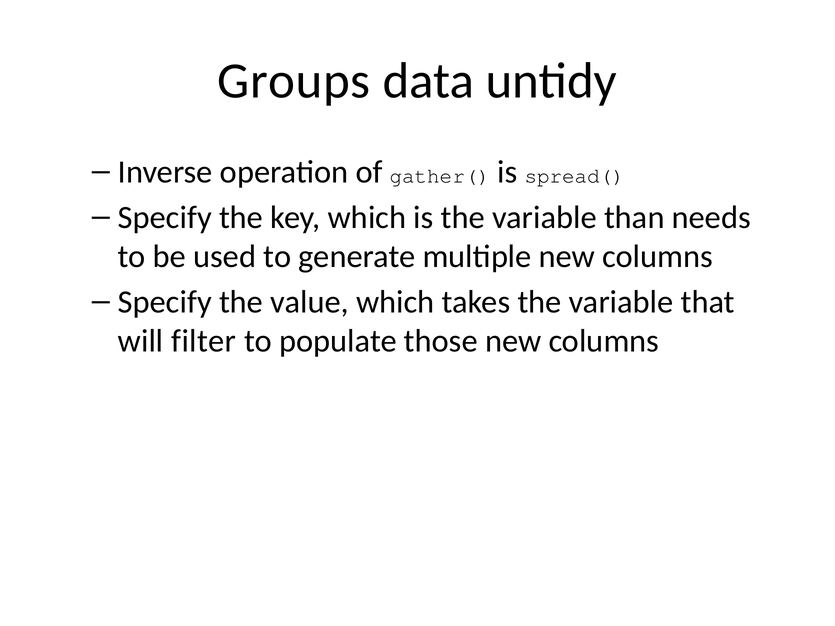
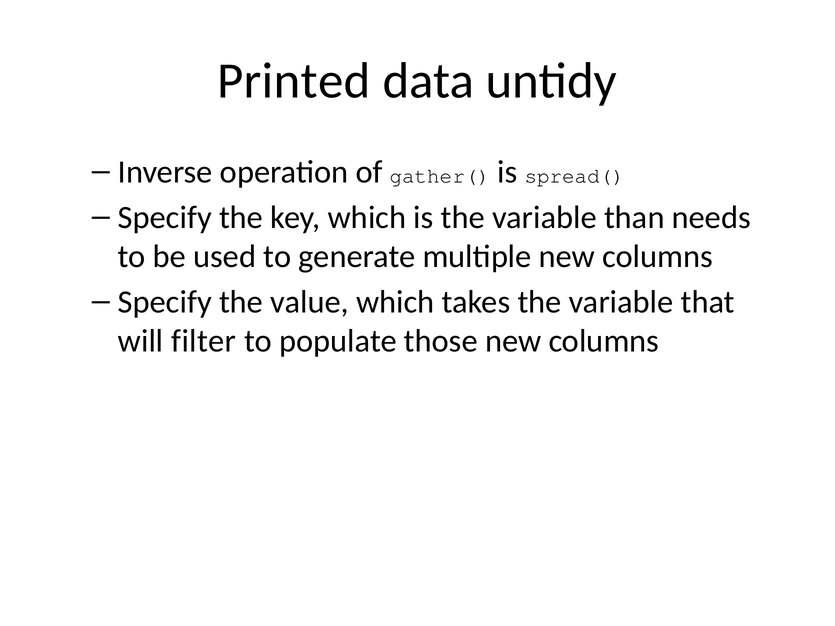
Groups: Groups -> Printed
